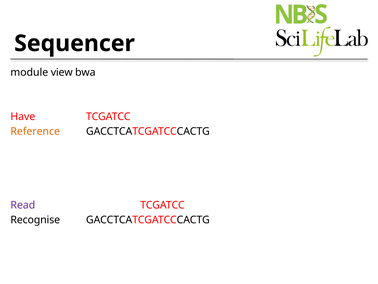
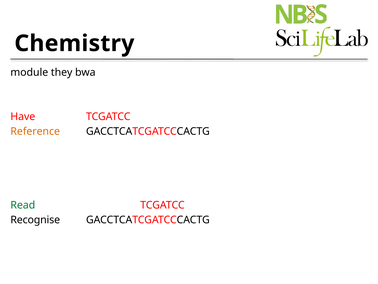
Sequencer: Sequencer -> Chemistry
view: view -> they
Read colour: purple -> green
